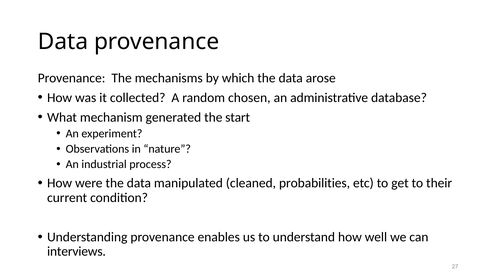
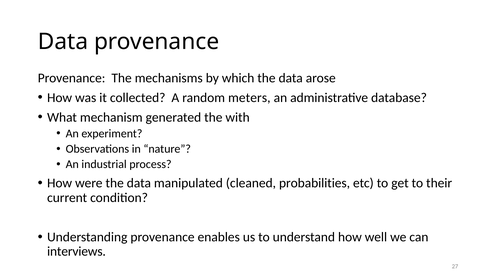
chosen: chosen -> meters
start: start -> with
